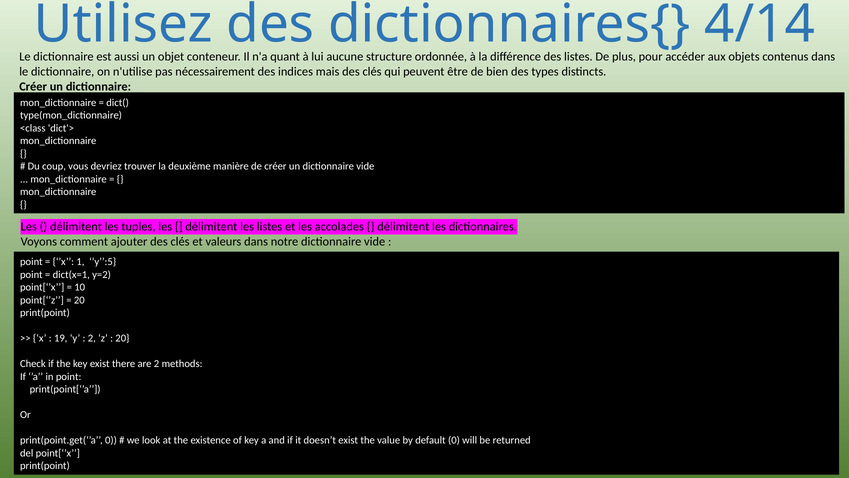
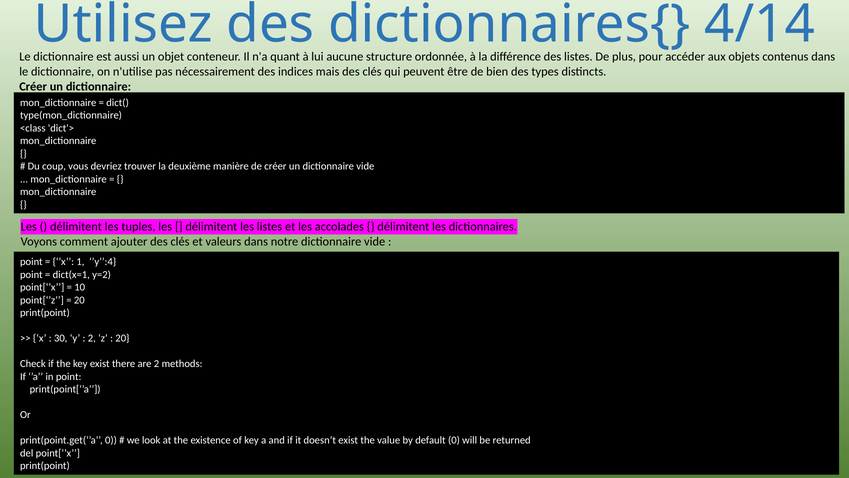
’y’’:5: ’y’’:5 -> ’y’’:4
19: 19 -> 30
